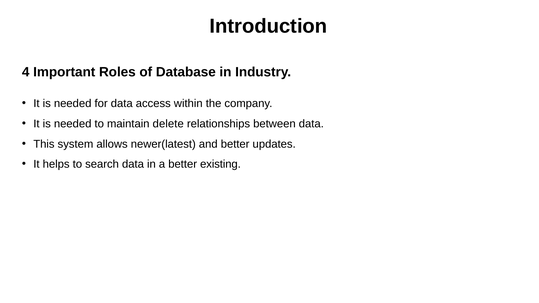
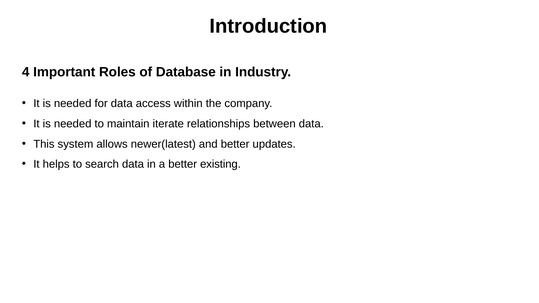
delete: delete -> iterate
